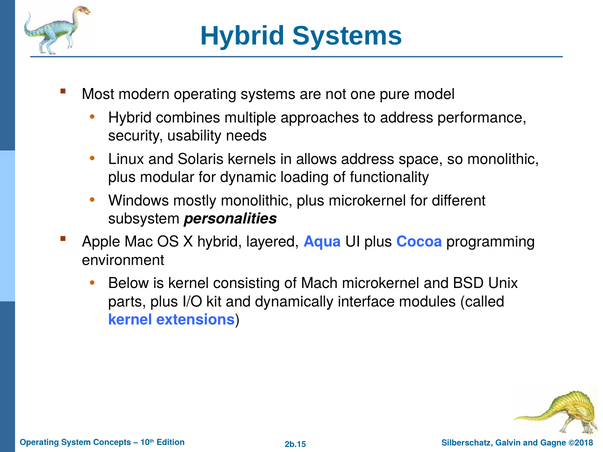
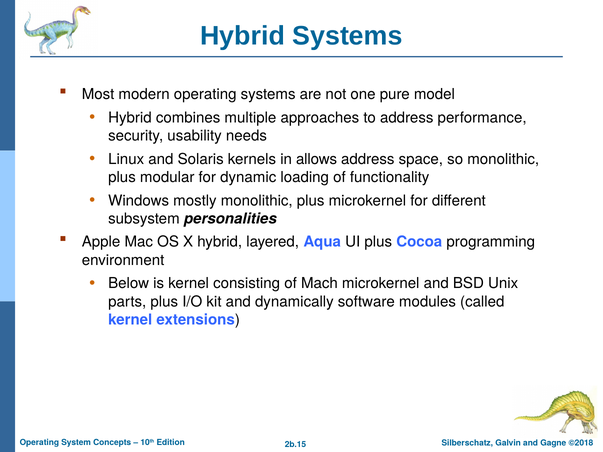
interface: interface -> software
